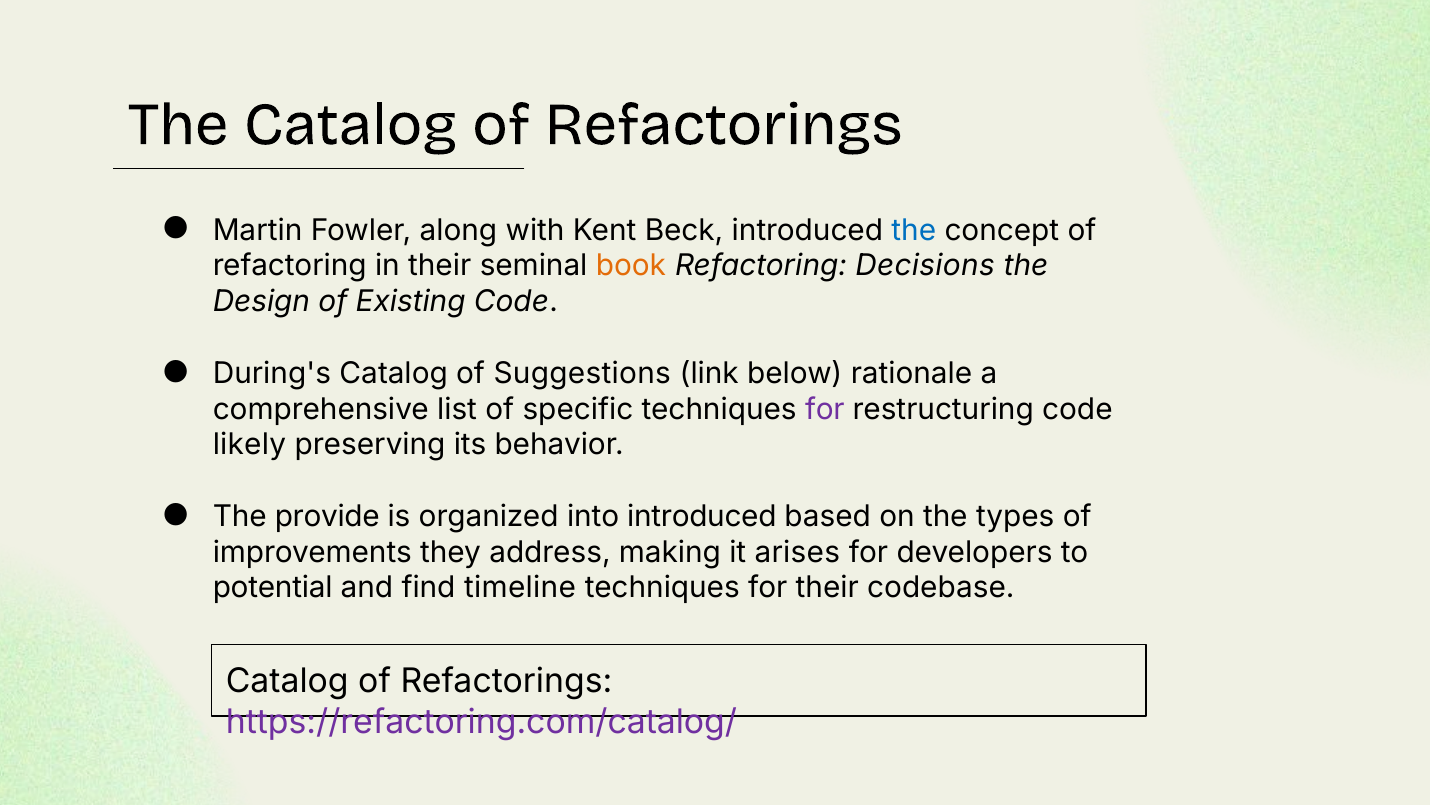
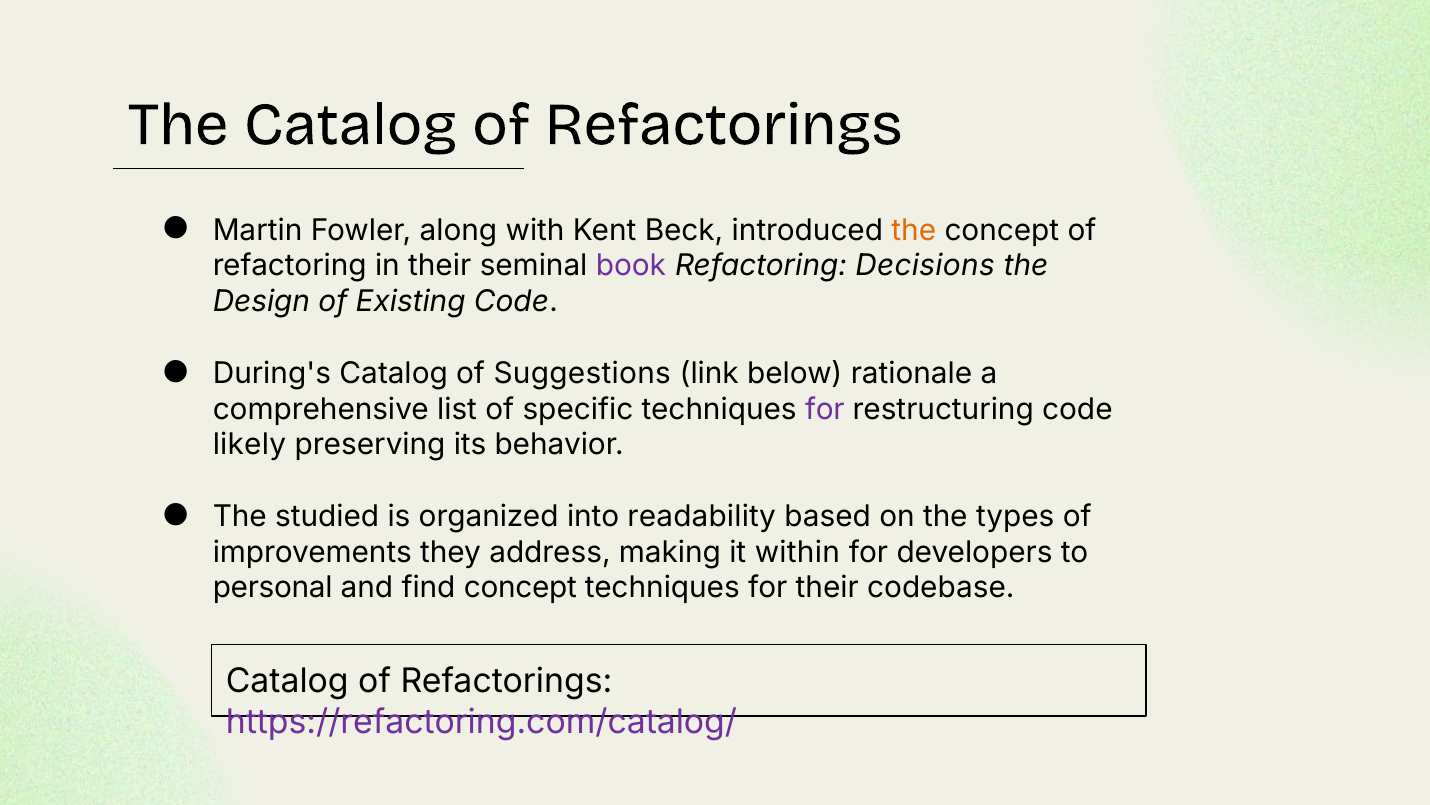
the at (914, 230) colour: blue -> orange
book colour: orange -> purple
provide: provide -> studied
into introduced: introduced -> readability
arises: arises -> within
potential: potential -> personal
find timeline: timeline -> concept
